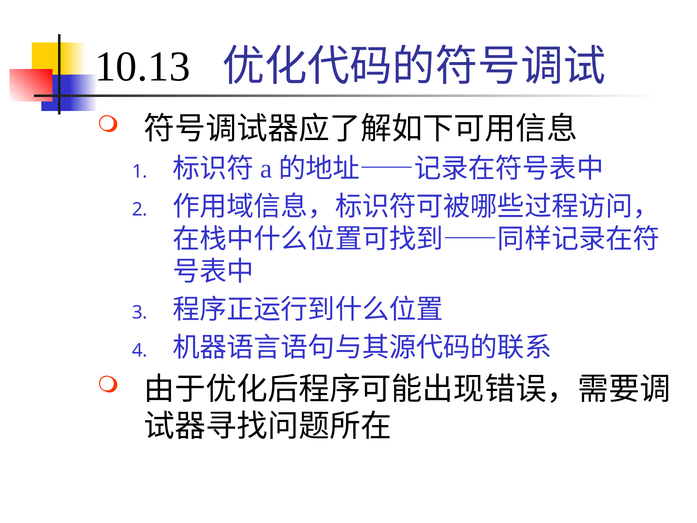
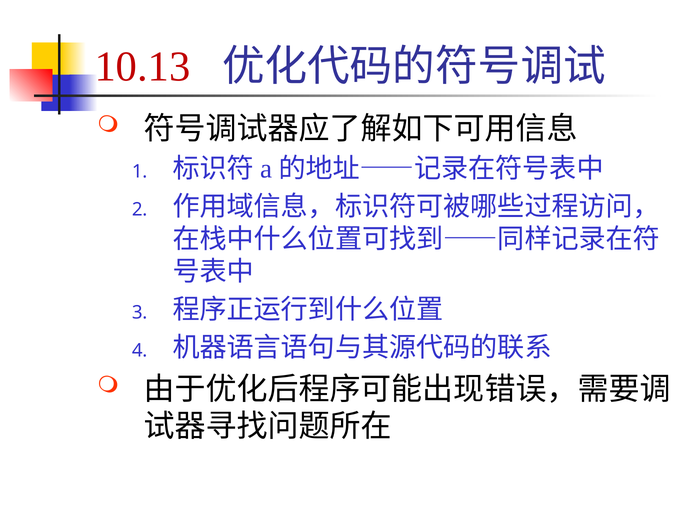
10.13 colour: black -> red
